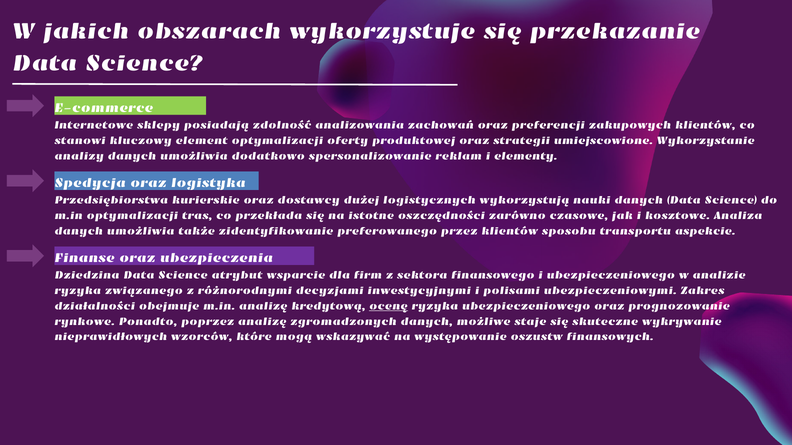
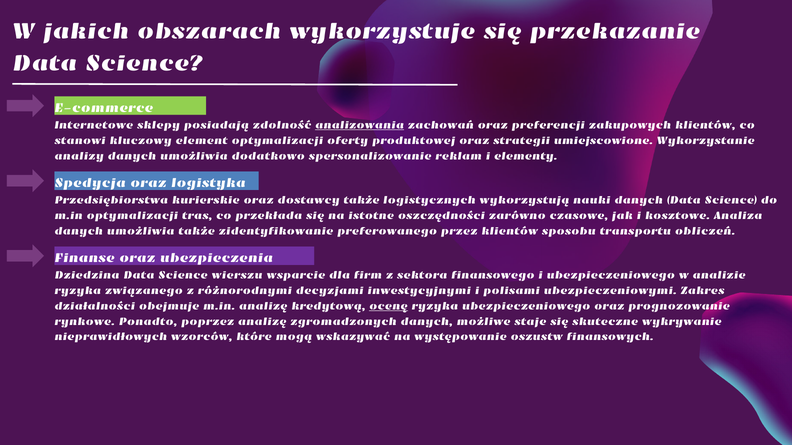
analizowania underline: none -> present
dostawcy dużej: dużej -> także
aspekcie: aspekcie -> obliczeń
atrybut: atrybut -> wierszu
